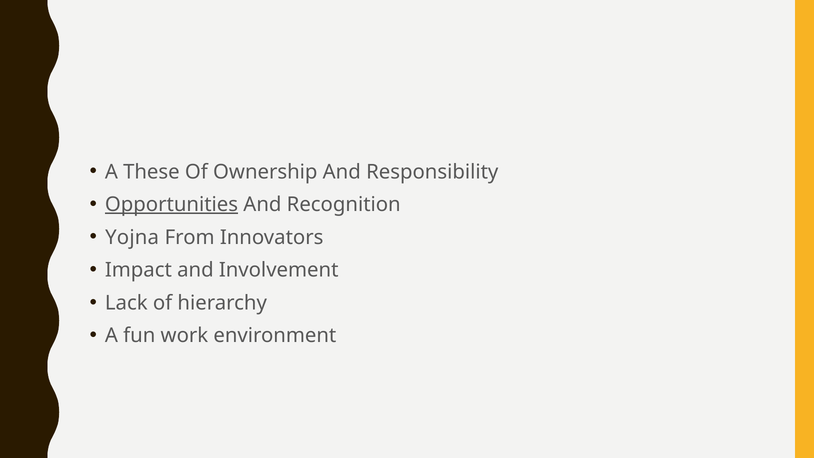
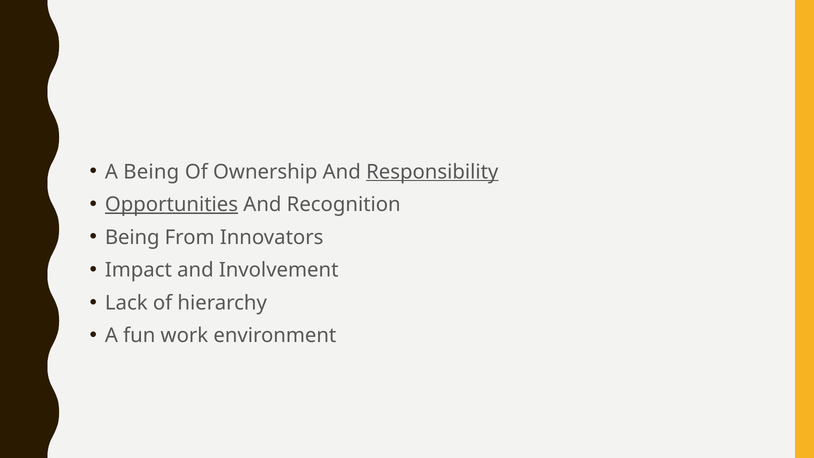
A These: These -> Being
Responsibility underline: none -> present
Yojna at (132, 237): Yojna -> Being
